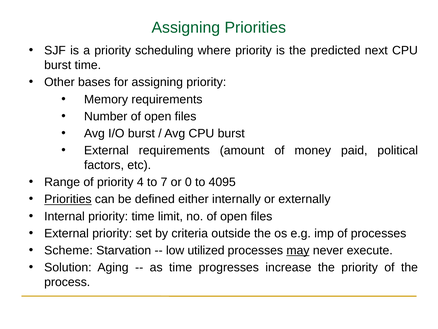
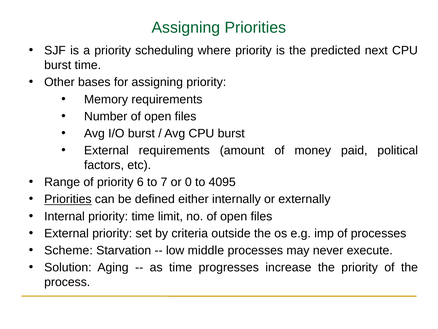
4: 4 -> 6
utilized: utilized -> middle
may underline: present -> none
